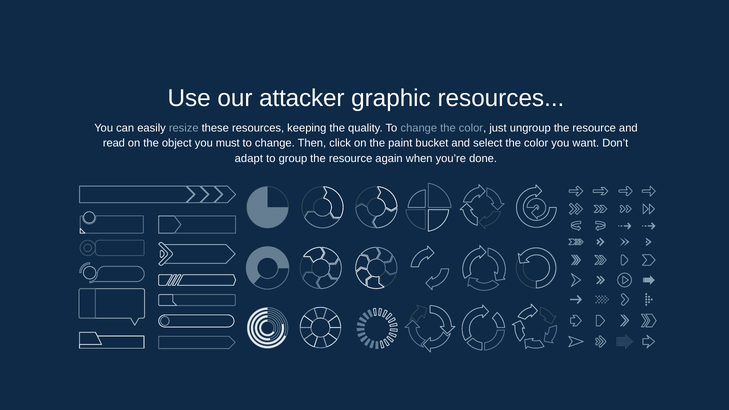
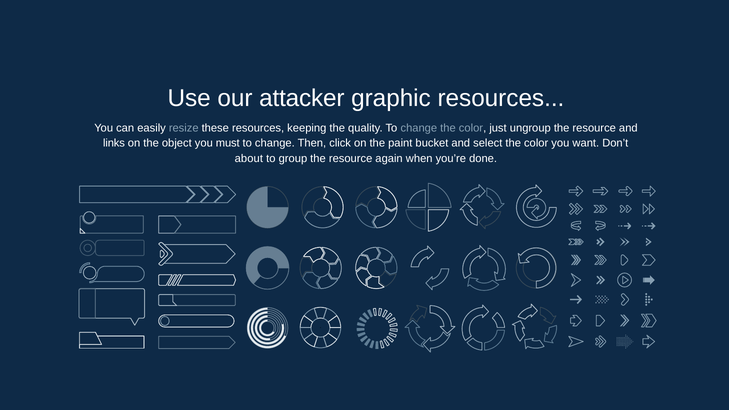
read: read -> links
adapt: adapt -> about
